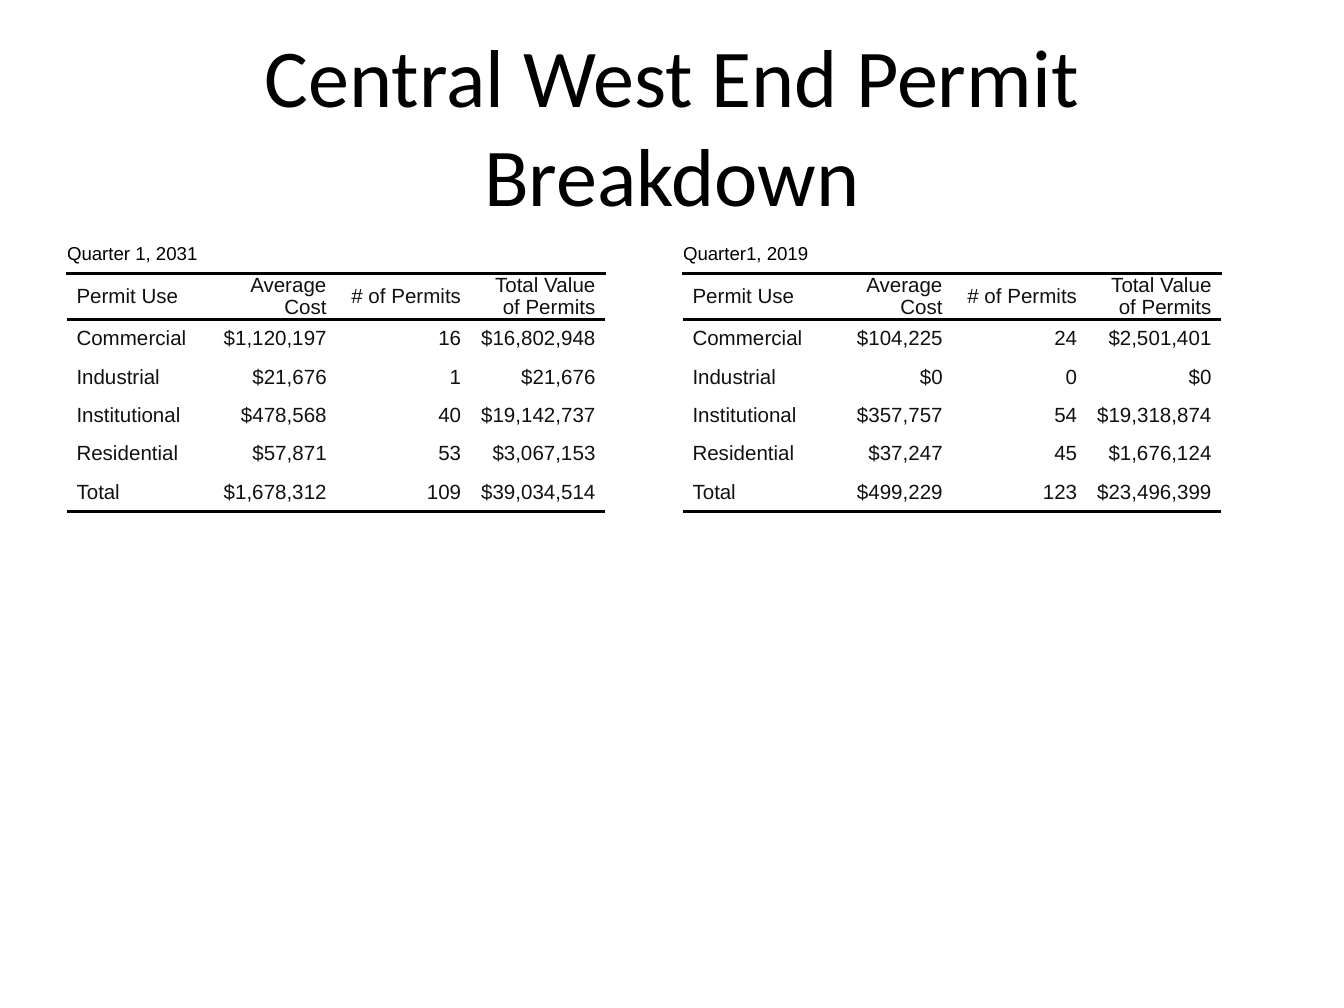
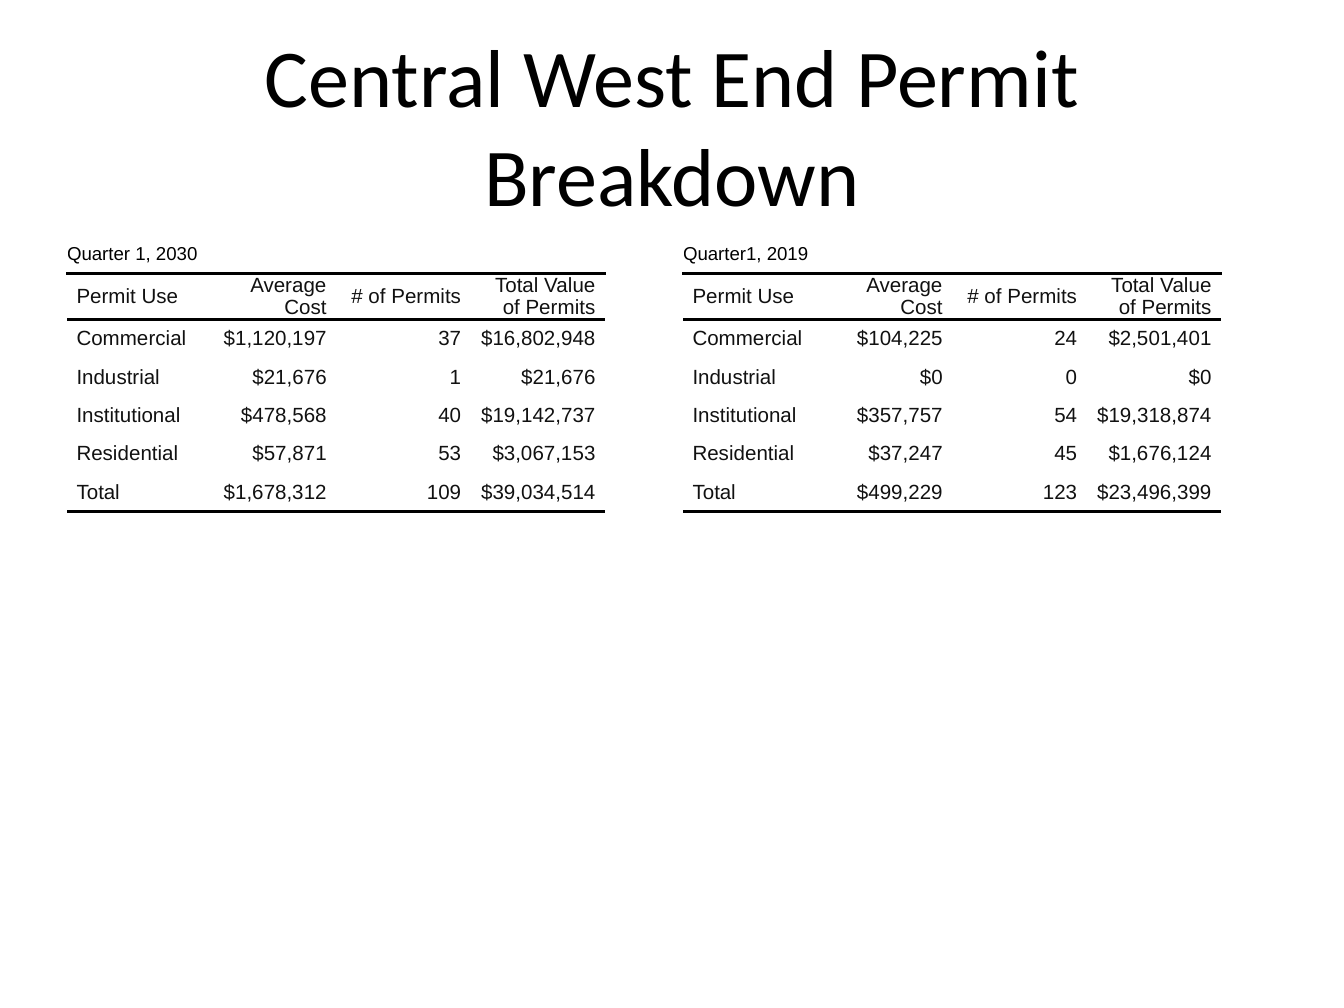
2031: 2031 -> 2030
16: 16 -> 37
